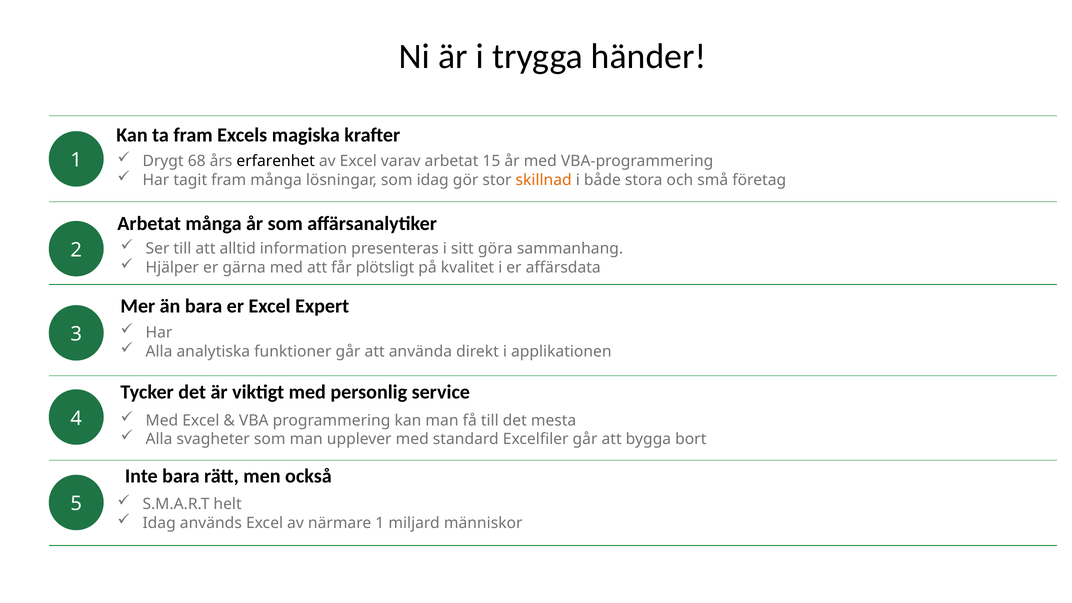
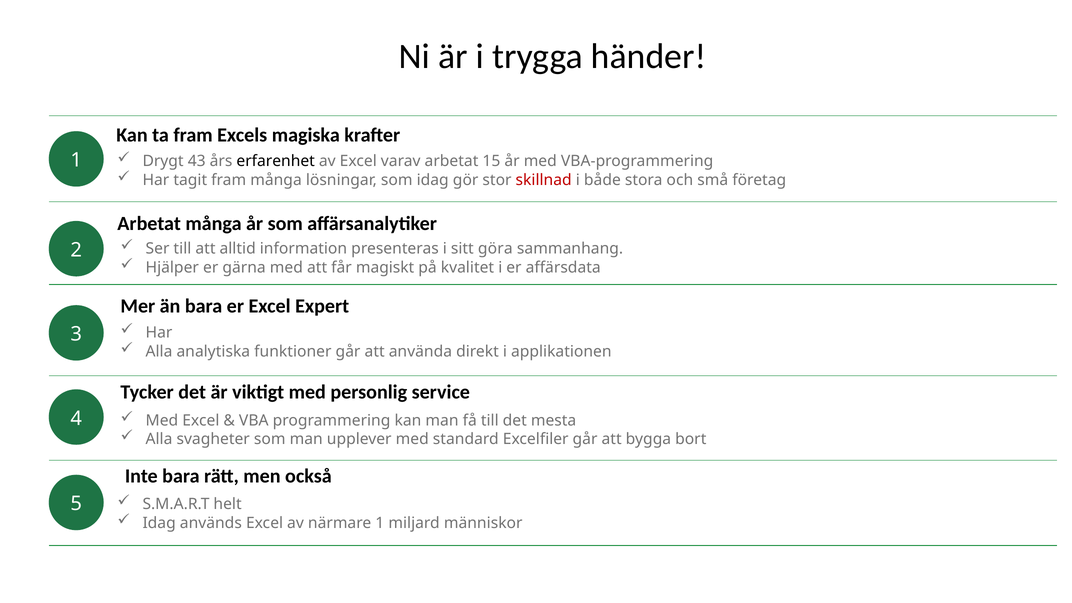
68: 68 -> 43
skillnad colour: orange -> red
plötsligt: plötsligt -> magiskt
